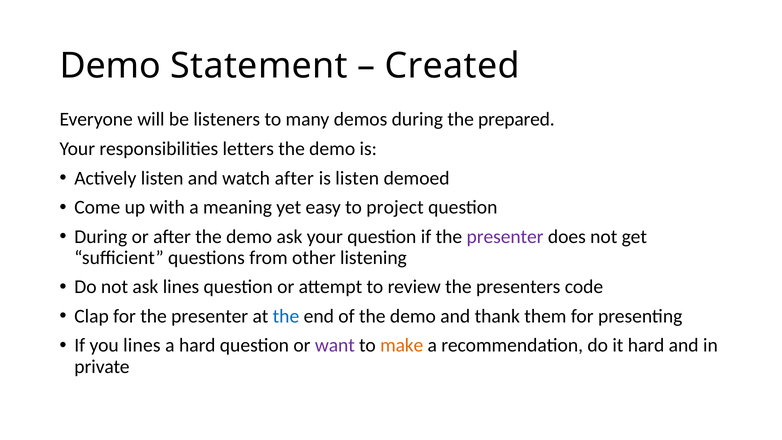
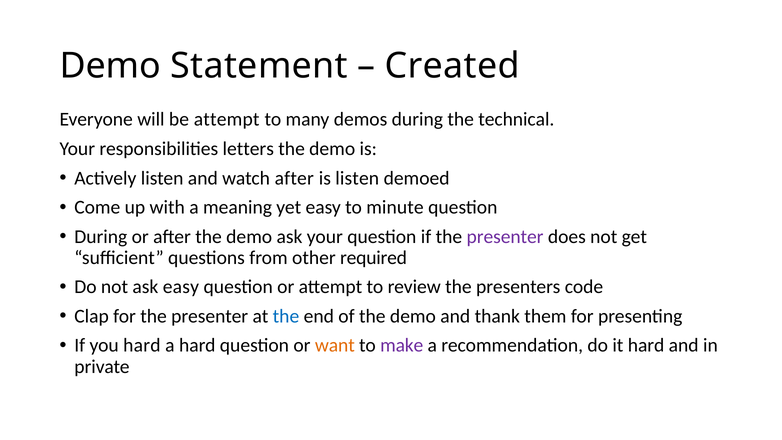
be listeners: listeners -> attempt
prepared: prepared -> technical
project: project -> minute
listening: listening -> required
ask lines: lines -> easy
you lines: lines -> hard
want colour: purple -> orange
make colour: orange -> purple
